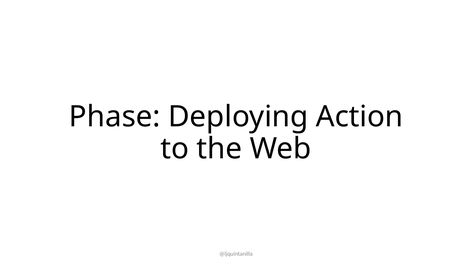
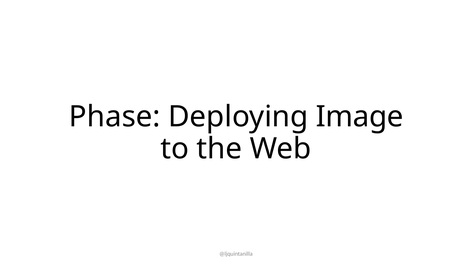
Action: Action -> Image
